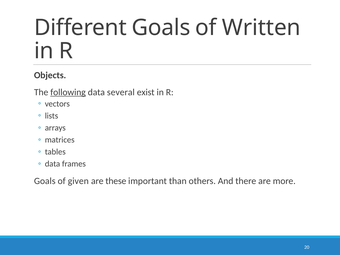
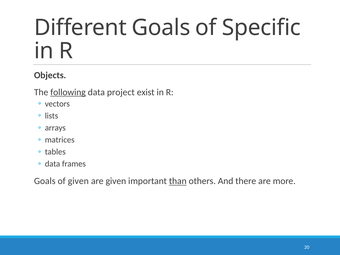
Written: Written -> Specific
several: several -> project
are these: these -> given
than underline: none -> present
